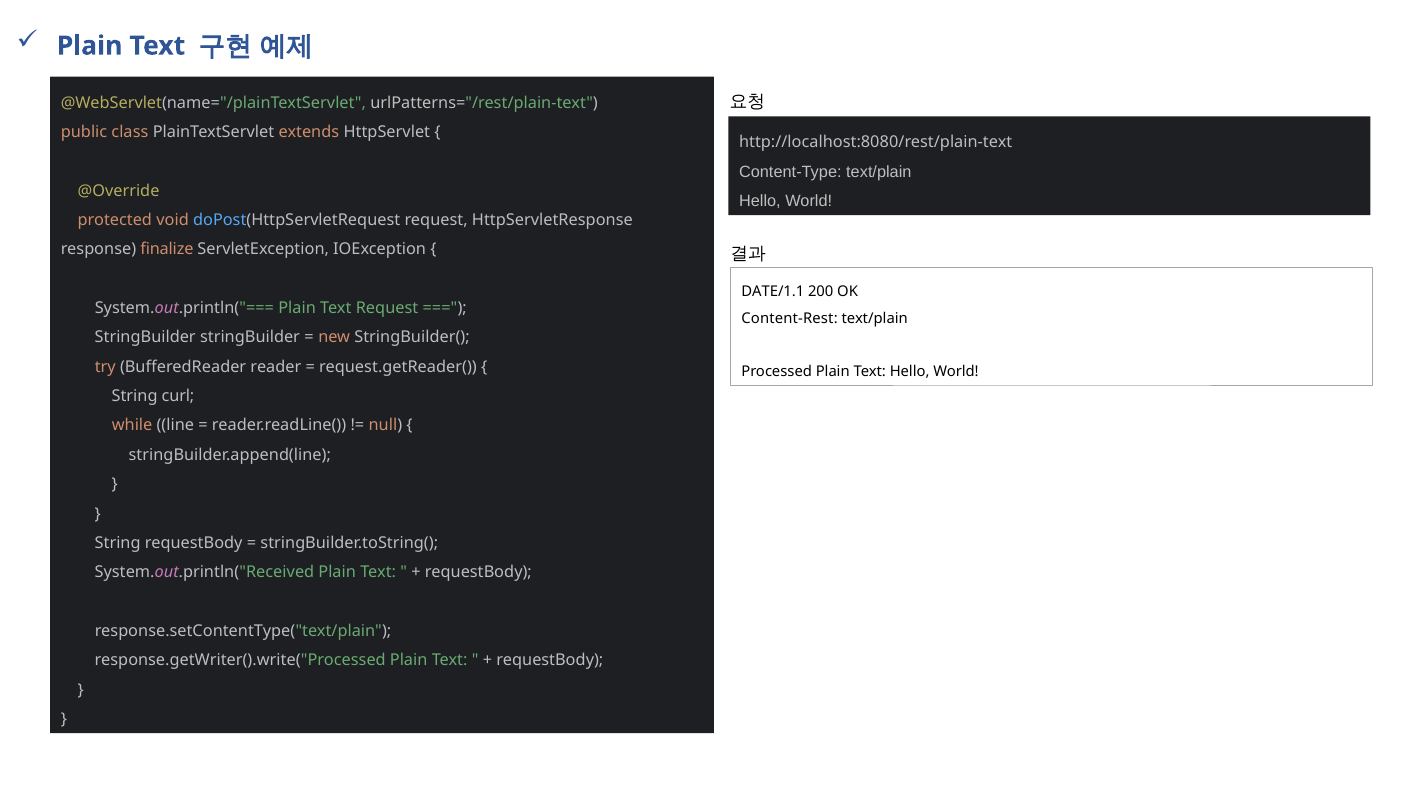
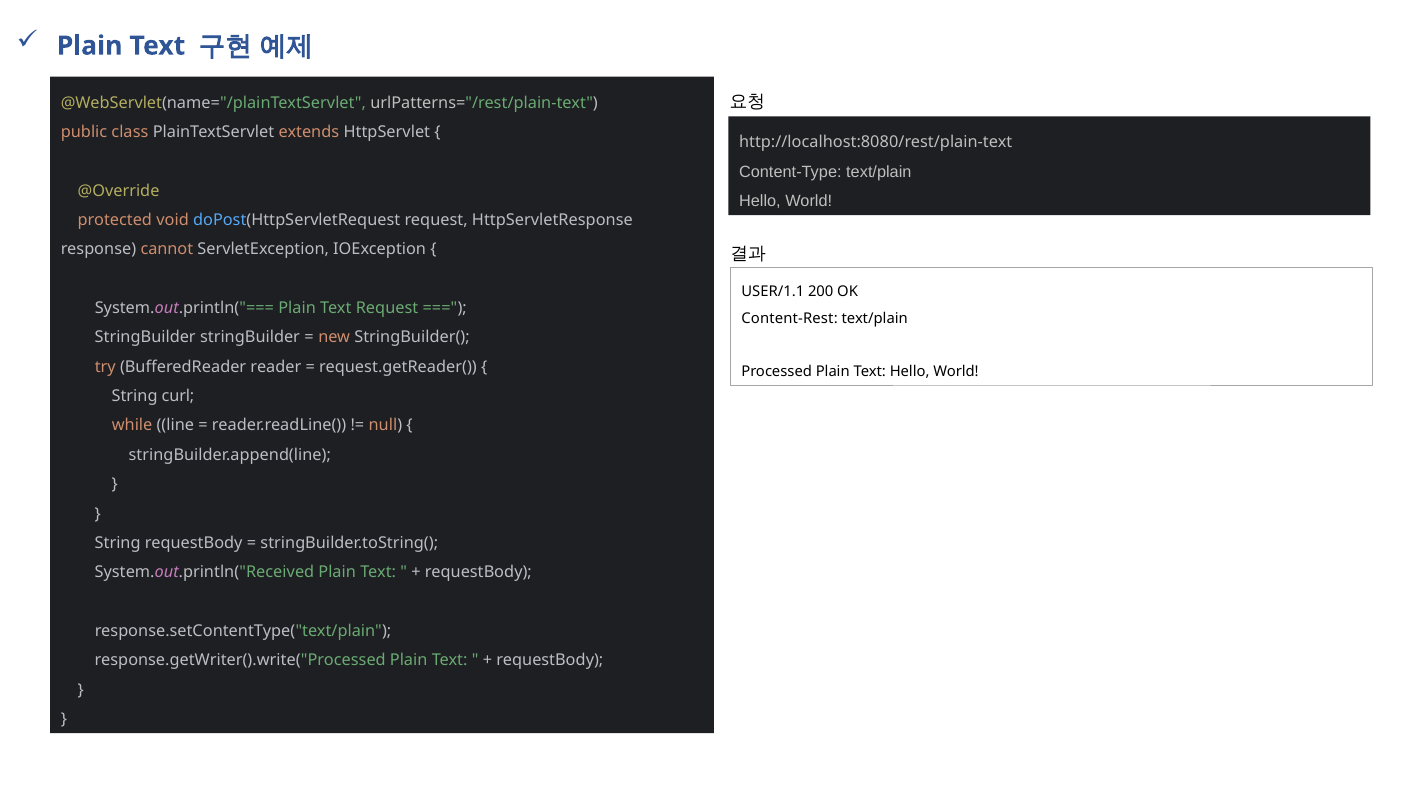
finalize: finalize -> cannot
DATE/1.1: DATE/1.1 -> USER/1.1
